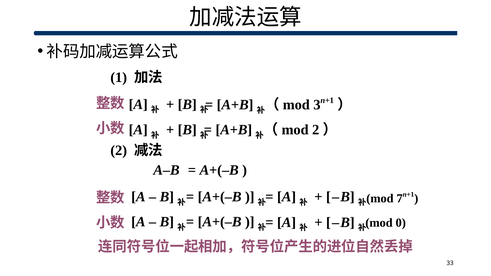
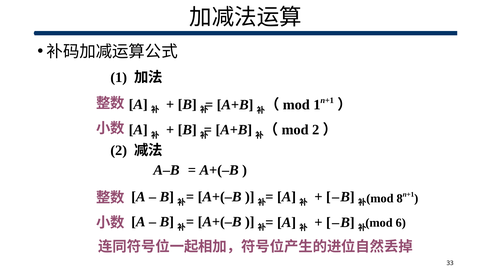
mod 3: 3 -> 1
7: 7 -> 8
0: 0 -> 6
